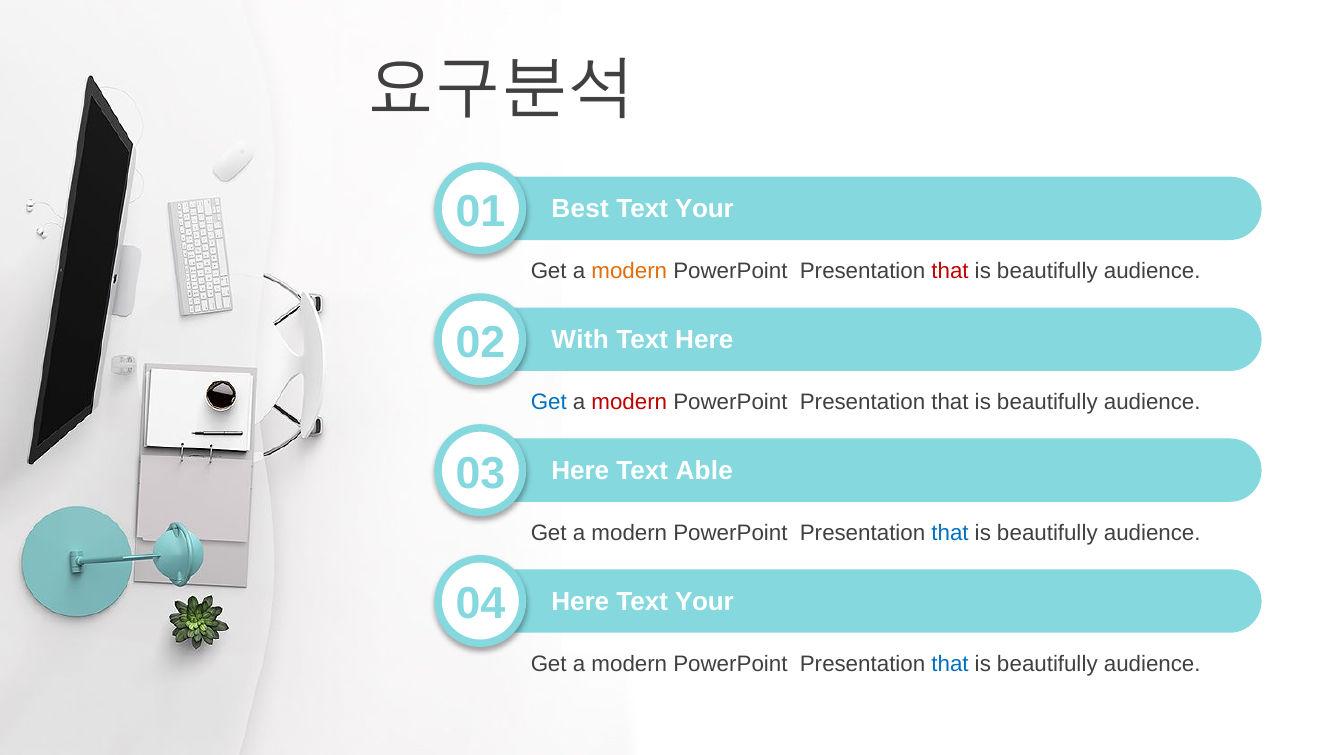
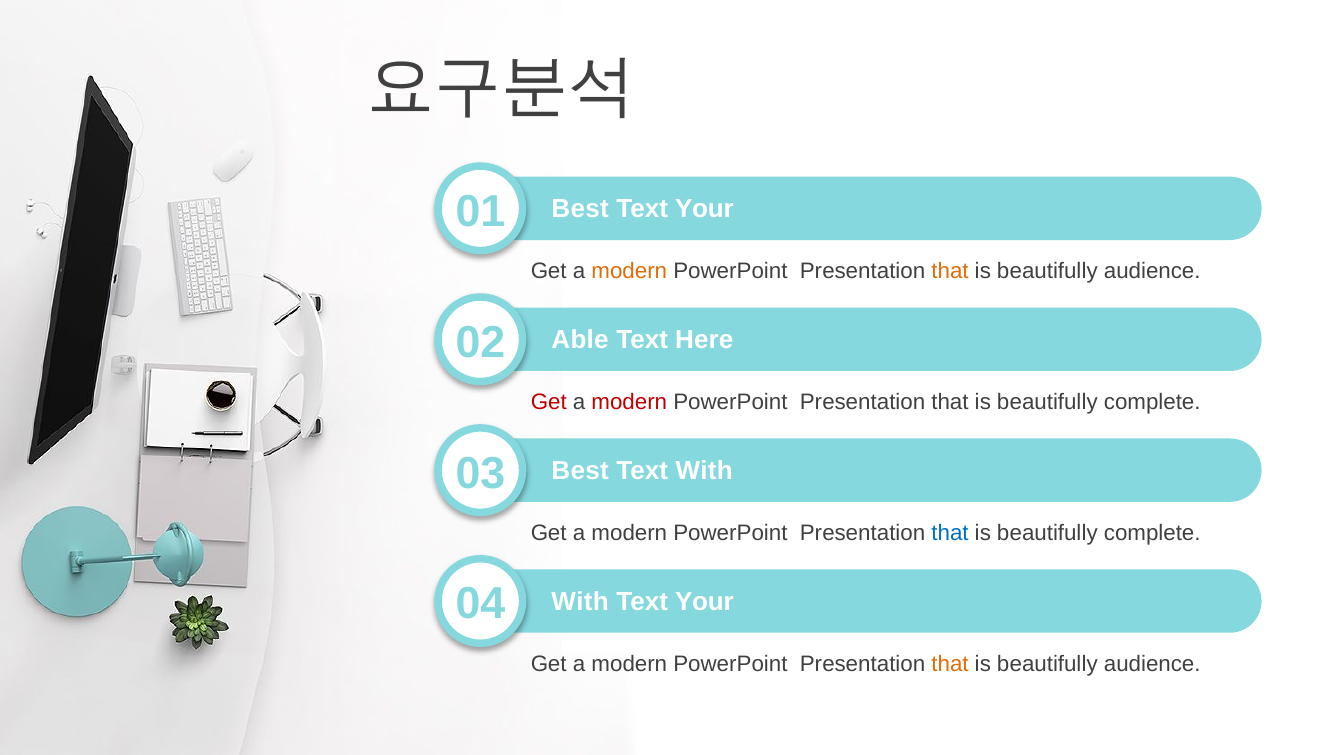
that at (950, 271) colour: red -> orange
With: With -> Able
Get at (549, 402) colour: blue -> red
audience at (1152, 402): audience -> complete
03 Here: Here -> Best
Text Able: Able -> With
audience at (1152, 533): audience -> complete
04 Here: Here -> With
that at (950, 664) colour: blue -> orange
